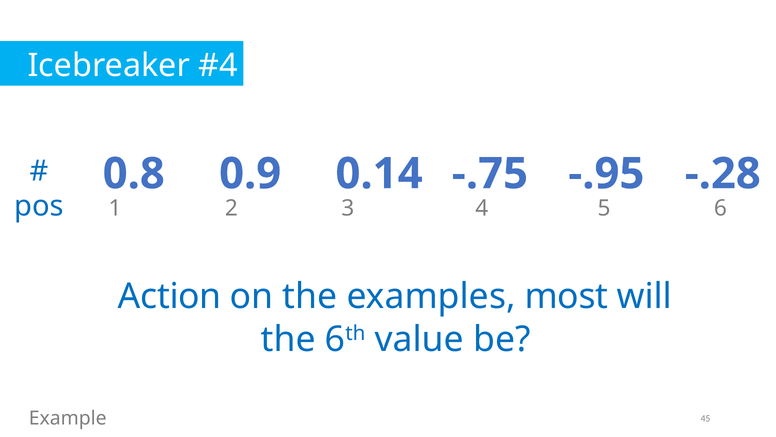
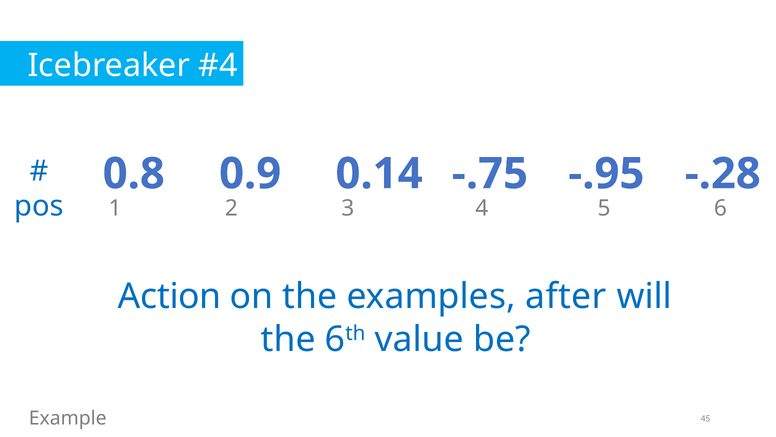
most: most -> after
